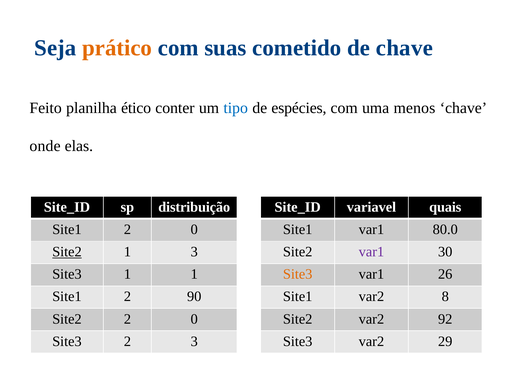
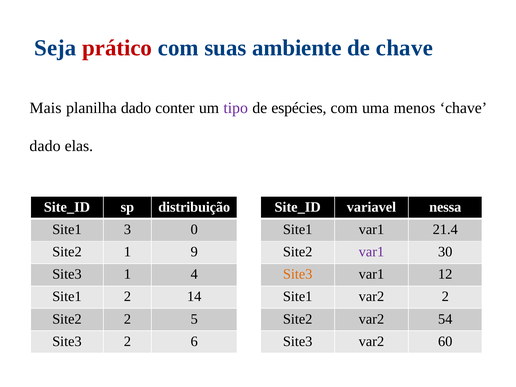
prático colour: orange -> red
cometido: cometido -> ambiente
Feito: Feito -> Mais
planilha ético: ético -> dado
tipo colour: blue -> purple
onde at (45, 146): onde -> dado
quais: quais -> nessa
2 at (127, 229): 2 -> 3
80.0: 80.0 -> 21.4
Site2 at (67, 252) underline: present -> none
1 3: 3 -> 9
1 1: 1 -> 4
26: 26 -> 12
90: 90 -> 14
var2 8: 8 -> 2
Site2 2 0: 0 -> 5
92: 92 -> 54
2 3: 3 -> 6
29: 29 -> 60
